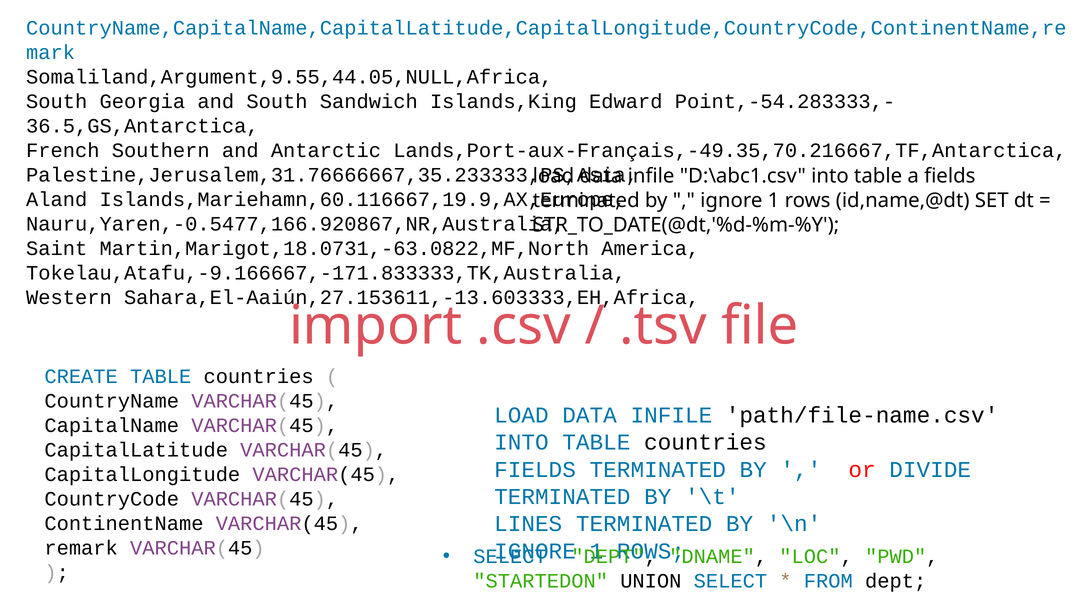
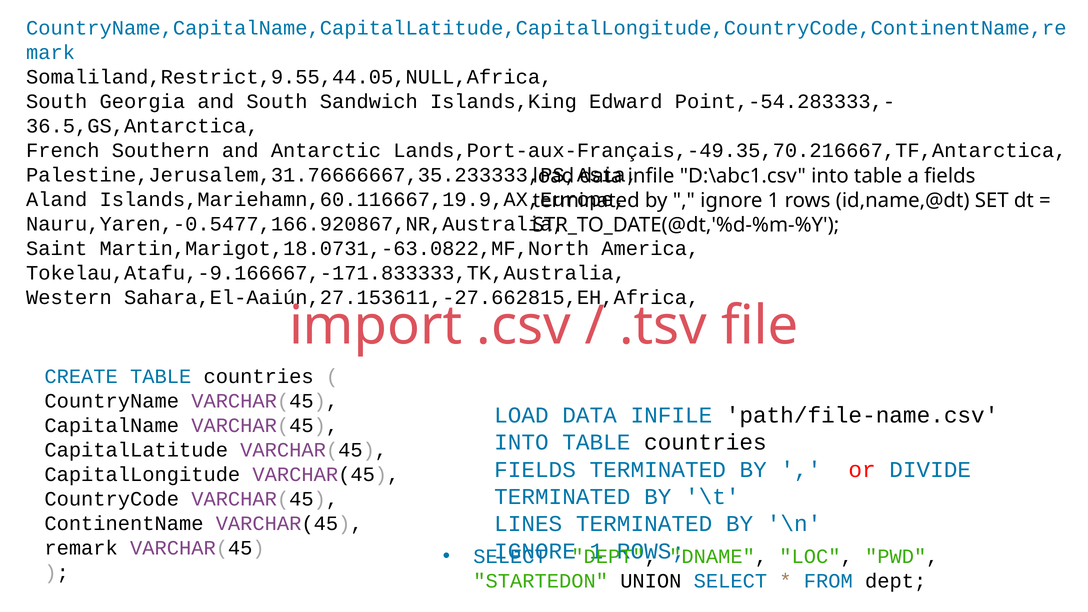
Somaliland,Argument,9.55,44.05,NULL,Africa: Somaliland,Argument,9.55,44.05,NULL,Africa -> Somaliland,Restrict,9.55,44.05,NULL,Africa
Sahara,El-Aaiún,27.153611,-13.603333,EH,Africa: Sahara,El-Aaiún,27.153611,-13.603333,EH,Africa -> Sahara,El-Aaiún,27.153611,-27.662815,EH,Africa
